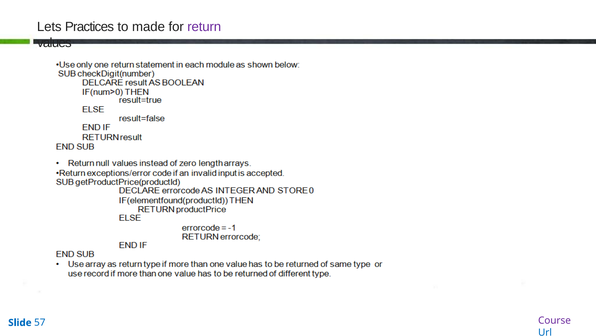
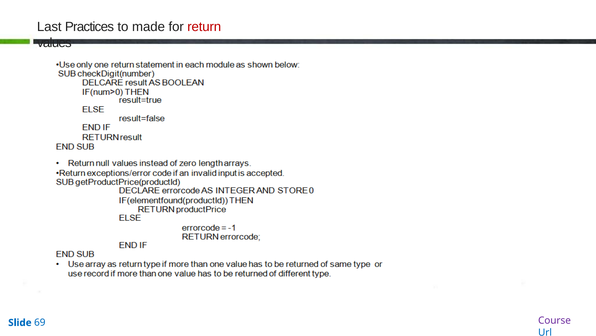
Lets: Lets -> Last
return colour: purple -> red
57: 57 -> 69
